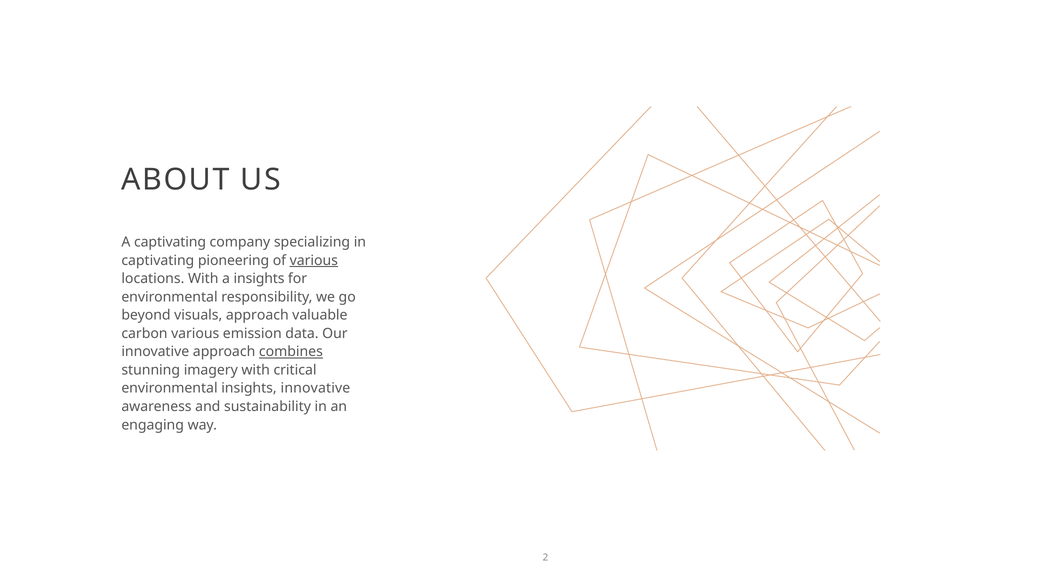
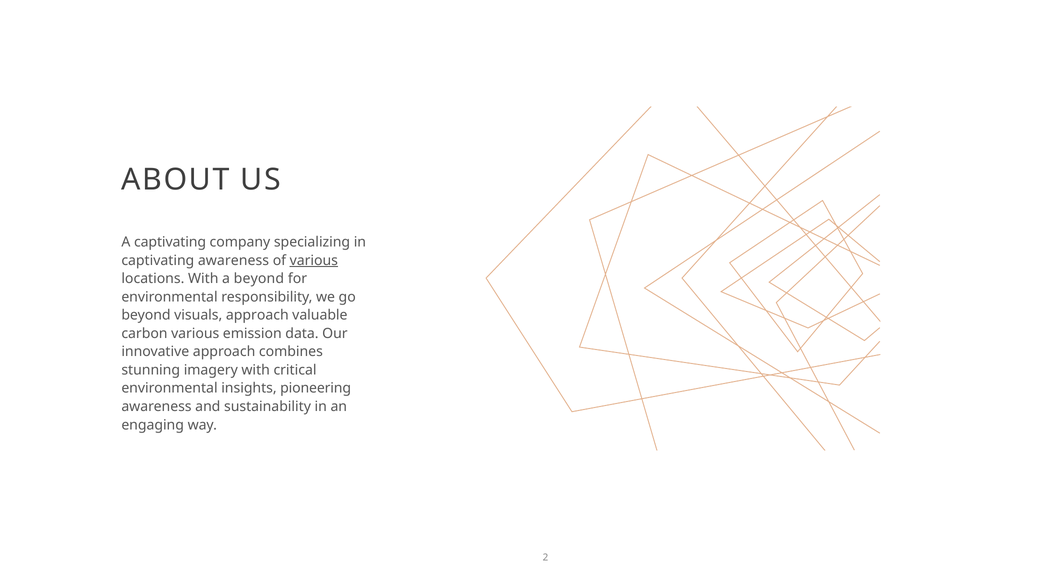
captivating pioneering: pioneering -> awareness
a insights: insights -> beyond
combines underline: present -> none
insights innovative: innovative -> pioneering
